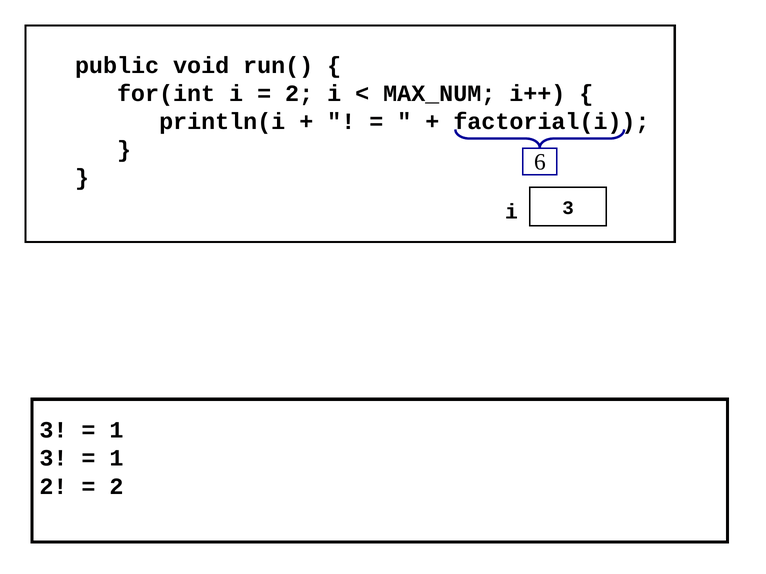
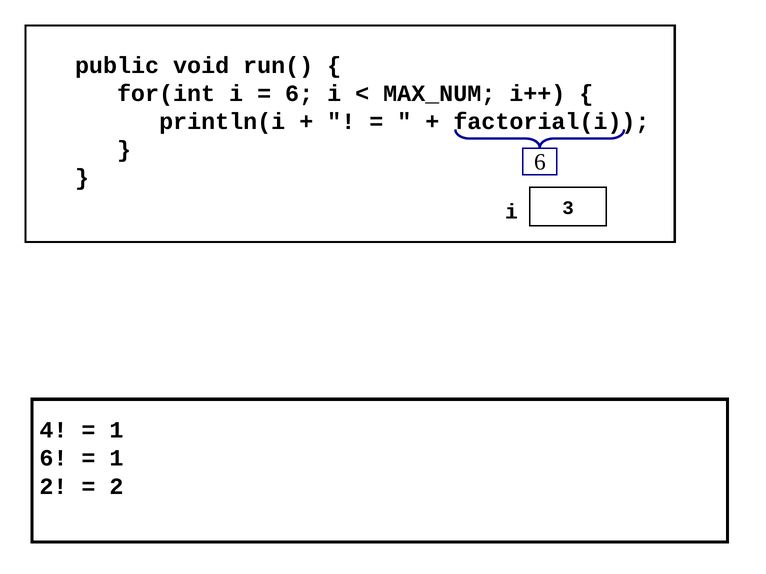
2 at (299, 93): 2 -> 6
3 at (53, 431): 3 -> 4
3 at (53, 459): 3 -> 6
